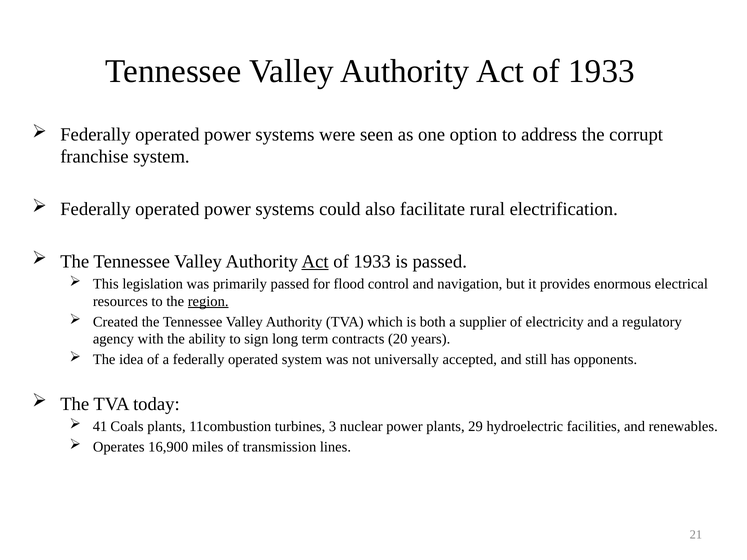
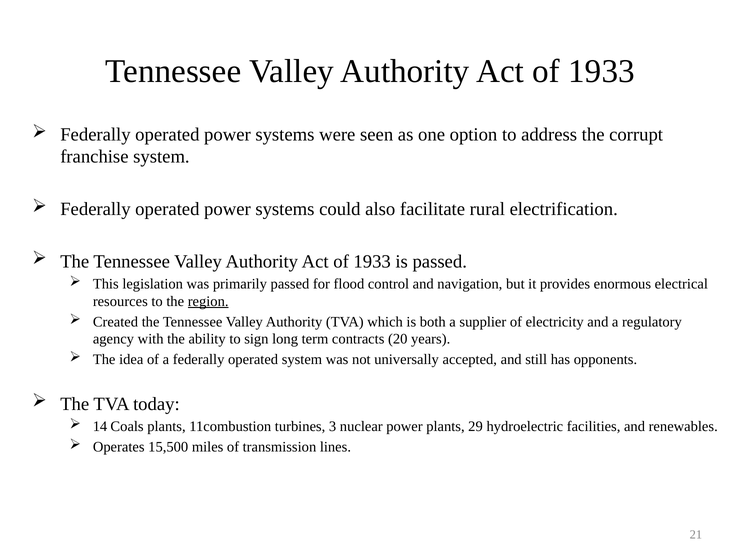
Act at (315, 261) underline: present -> none
41: 41 -> 14
16,900: 16,900 -> 15,500
